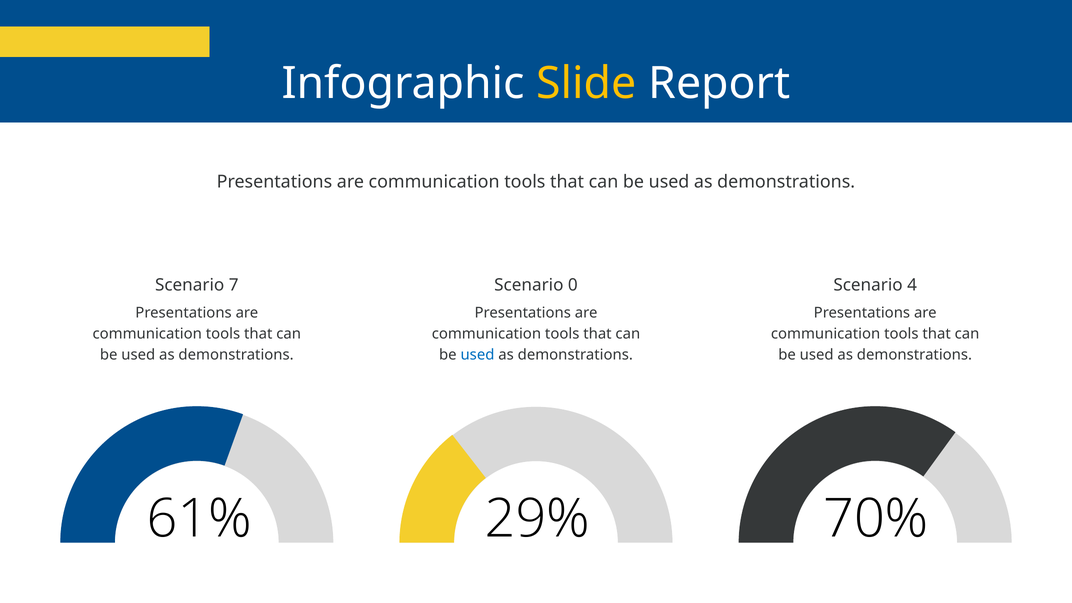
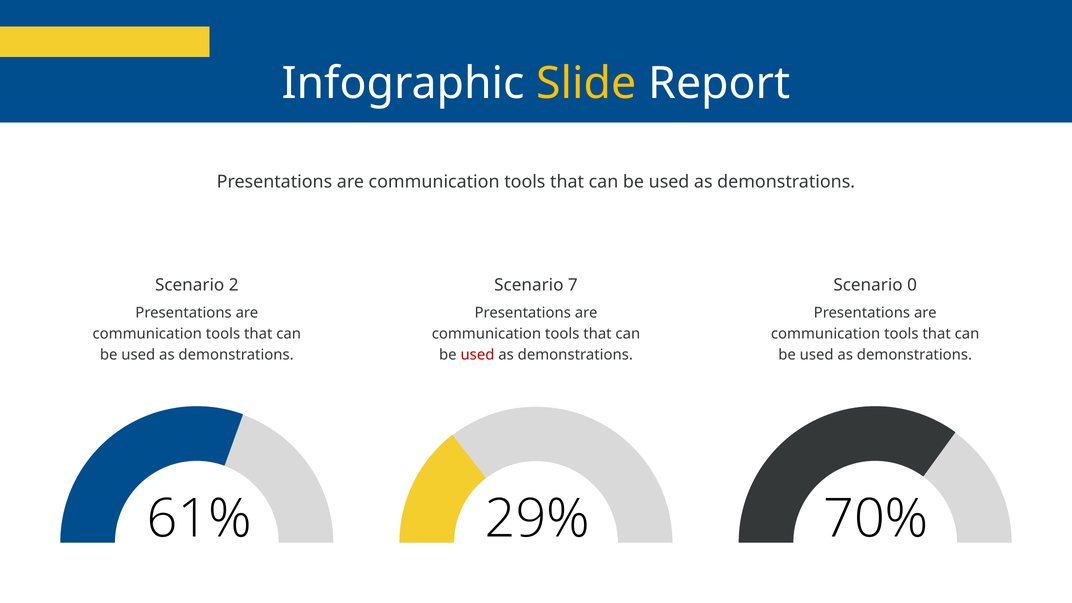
7: 7 -> 2
0: 0 -> 7
4: 4 -> 0
used at (477, 355) colour: blue -> red
